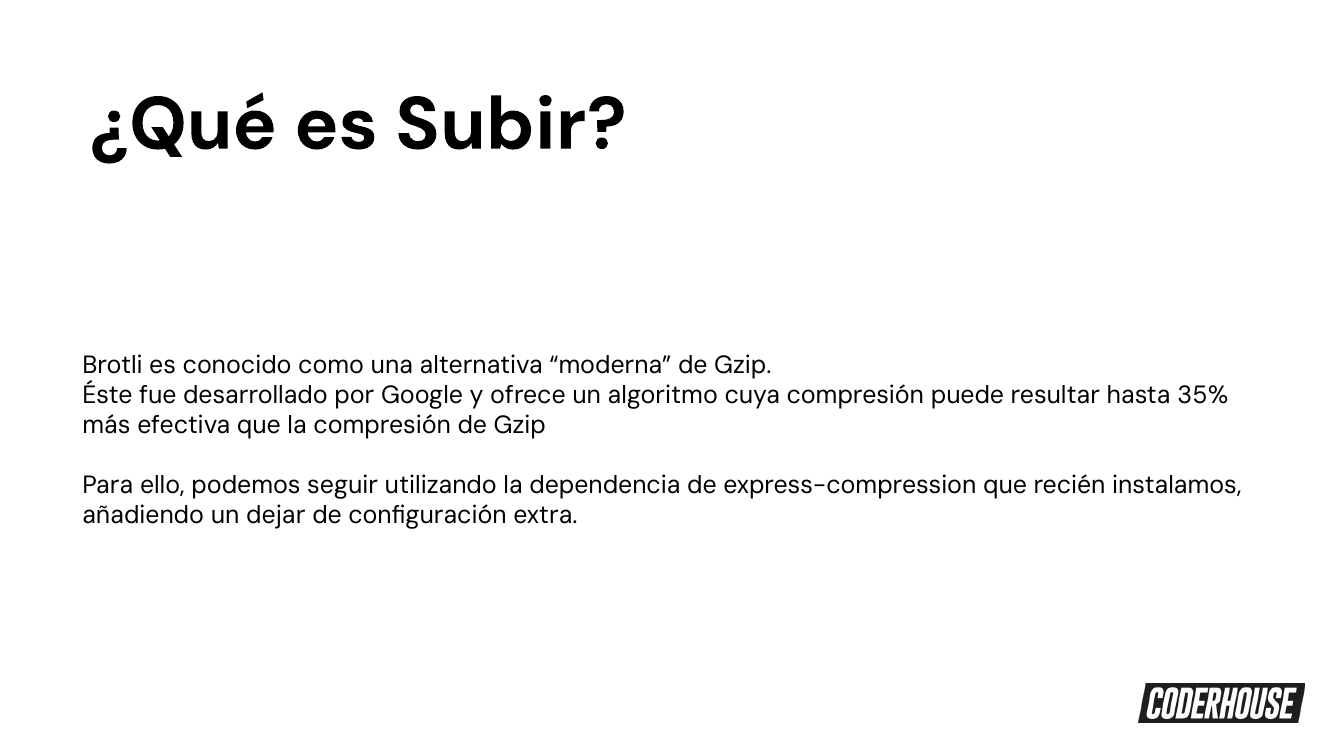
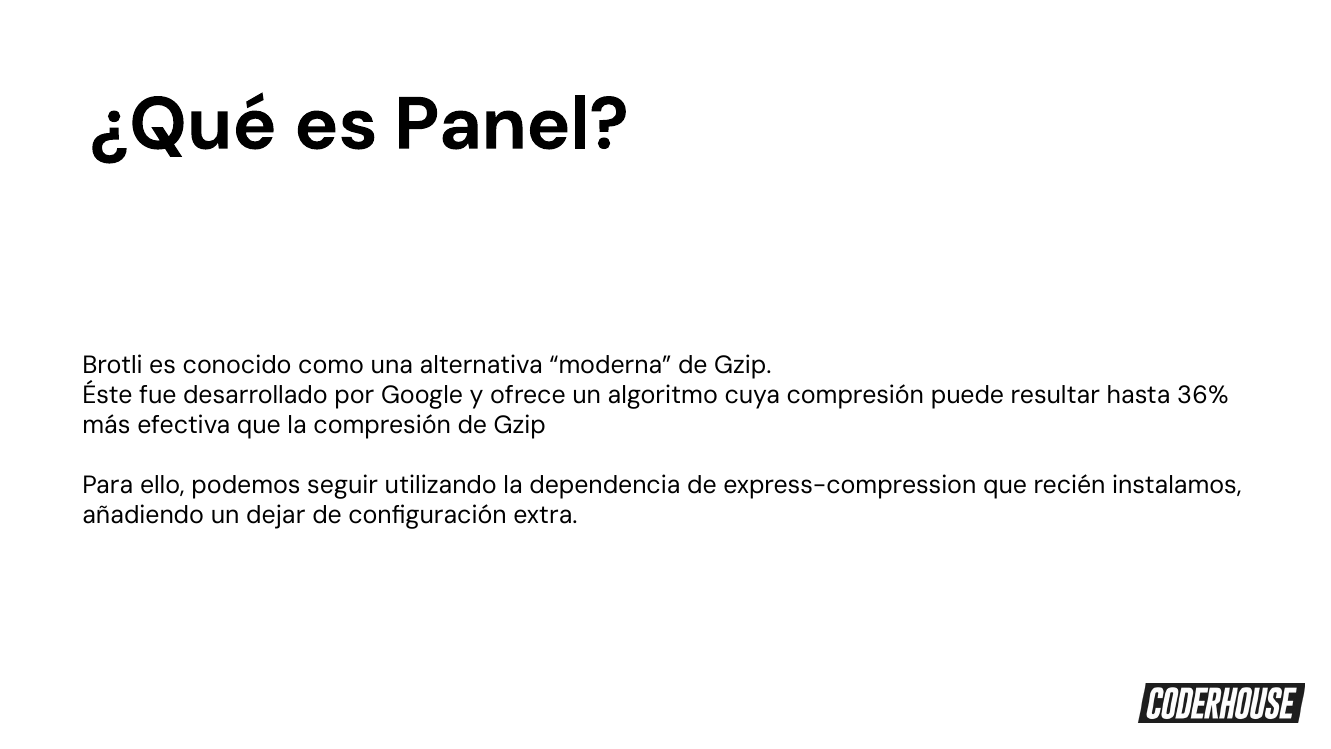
Subir: Subir -> Panel
35%: 35% -> 36%
